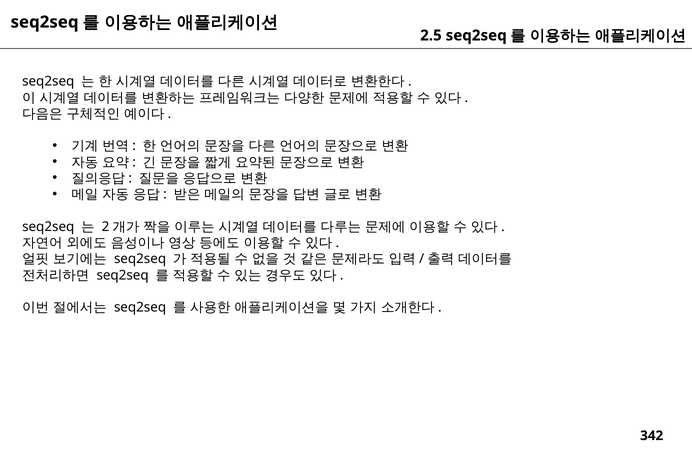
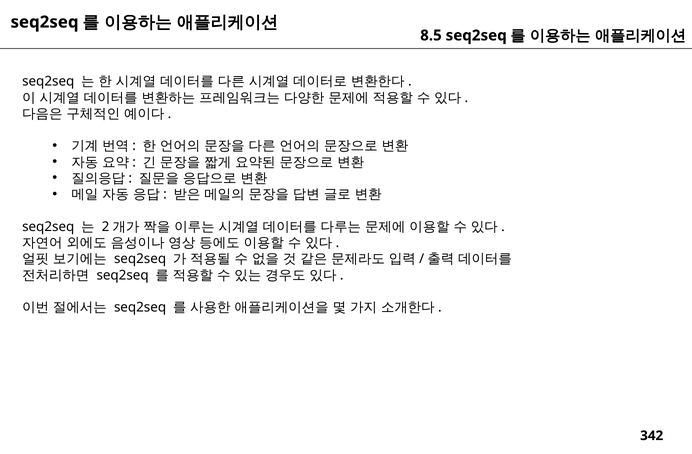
2.5: 2.5 -> 8.5
